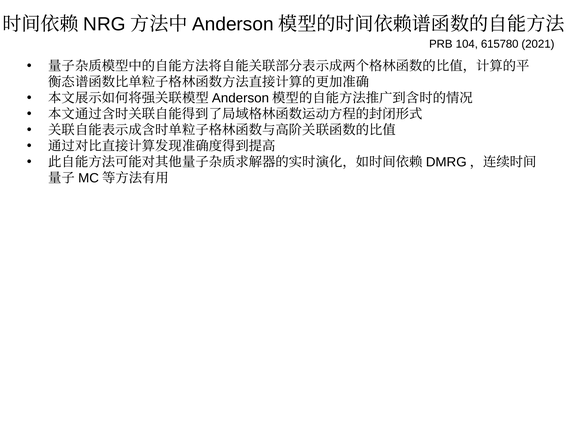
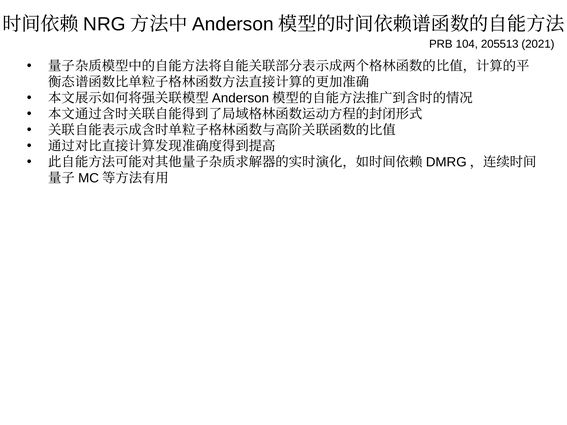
615780: 615780 -> 205513
